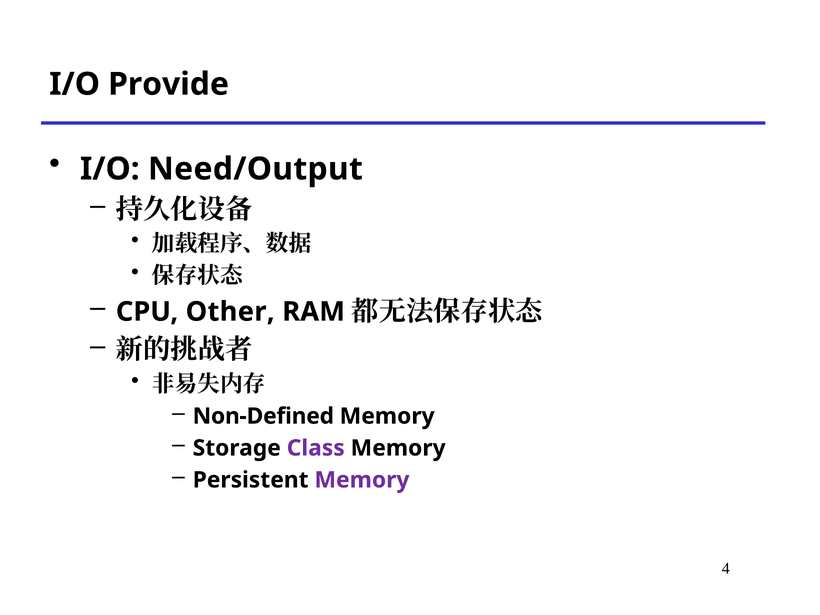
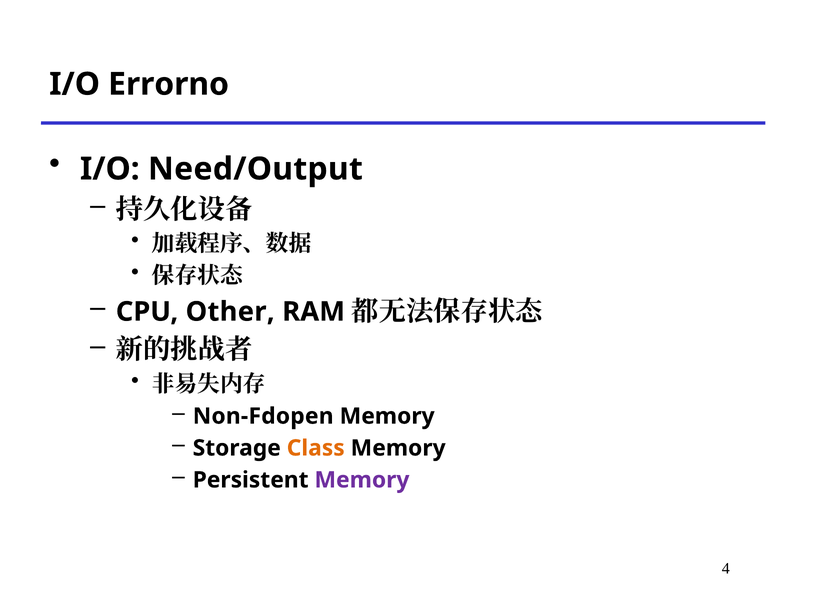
Provide: Provide -> Errorno
Non-Defined: Non-Defined -> Non-Fdopen
Class colour: purple -> orange
